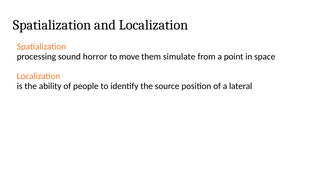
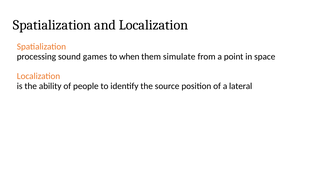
horror: horror -> games
move: move -> when
